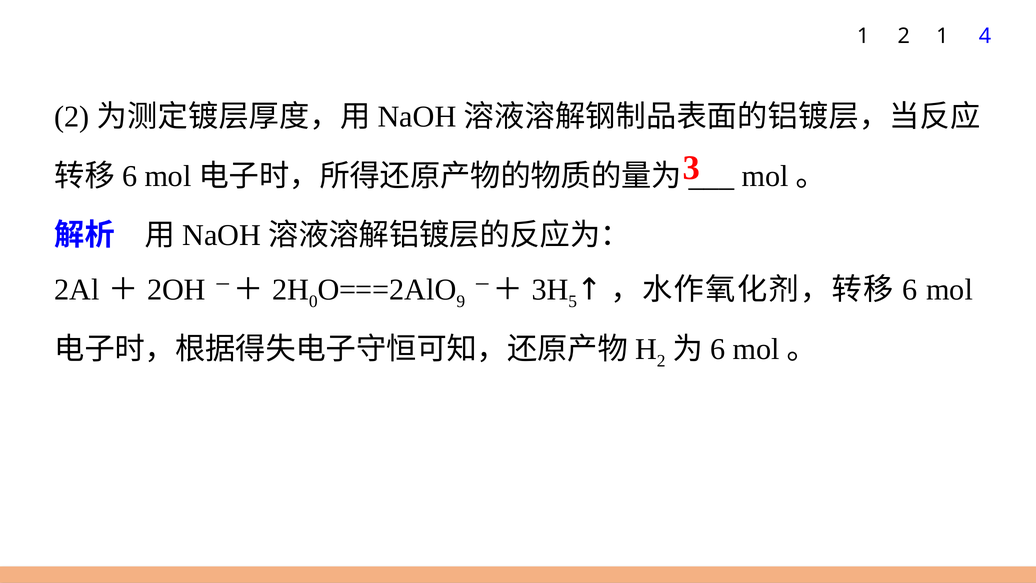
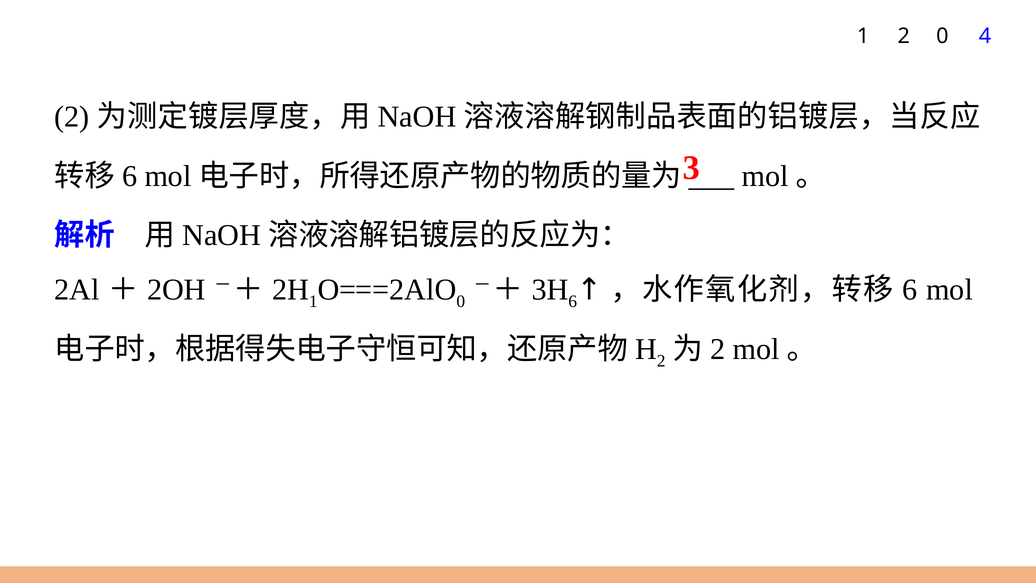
2 1: 1 -> 0
0 at (313, 302): 0 -> 1
9 at (461, 302): 9 -> 0
5 at (573, 302): 5 -> 6
6 at (718, 349): 6 -> 2
